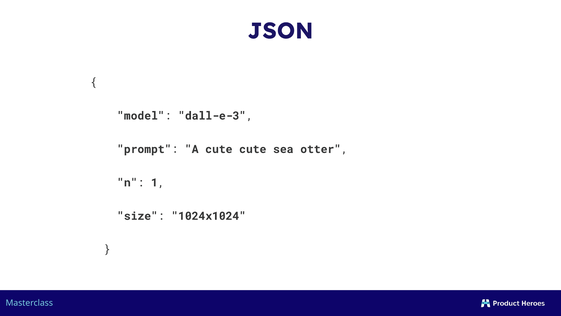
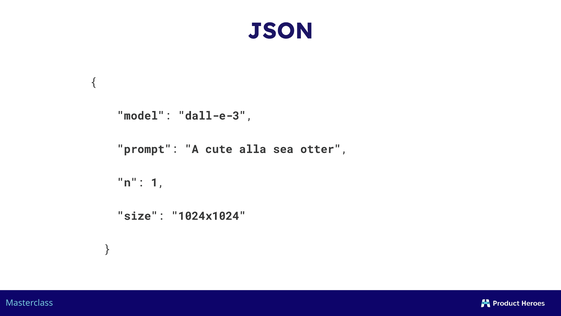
cute cute: cute -> alla
